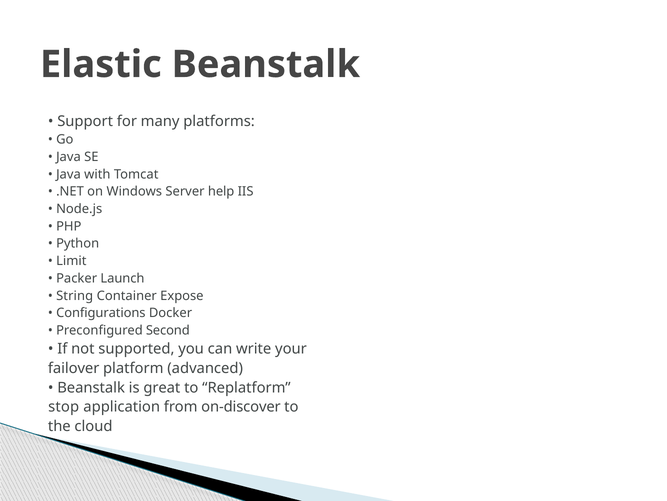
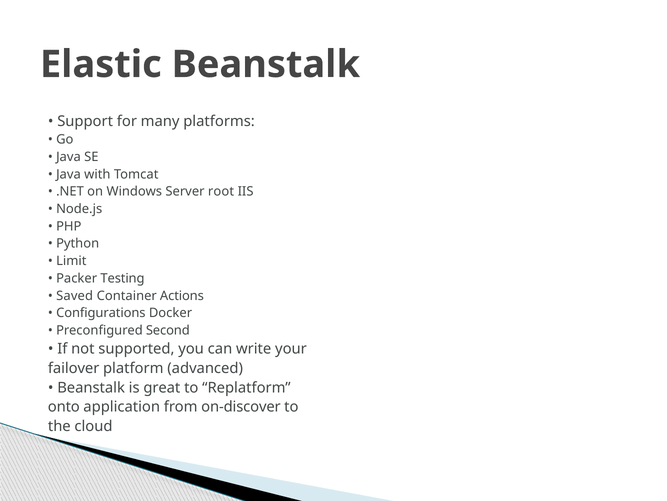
help: help -> root
Launch: Launch -> Testing
String: String -> Saved
Expose: Expose -> Actions
stop: stop -> onto
